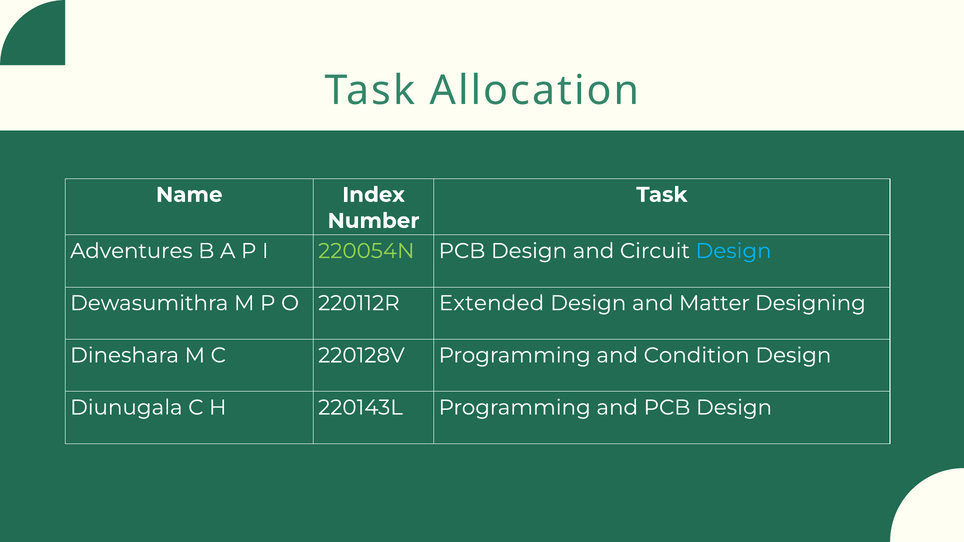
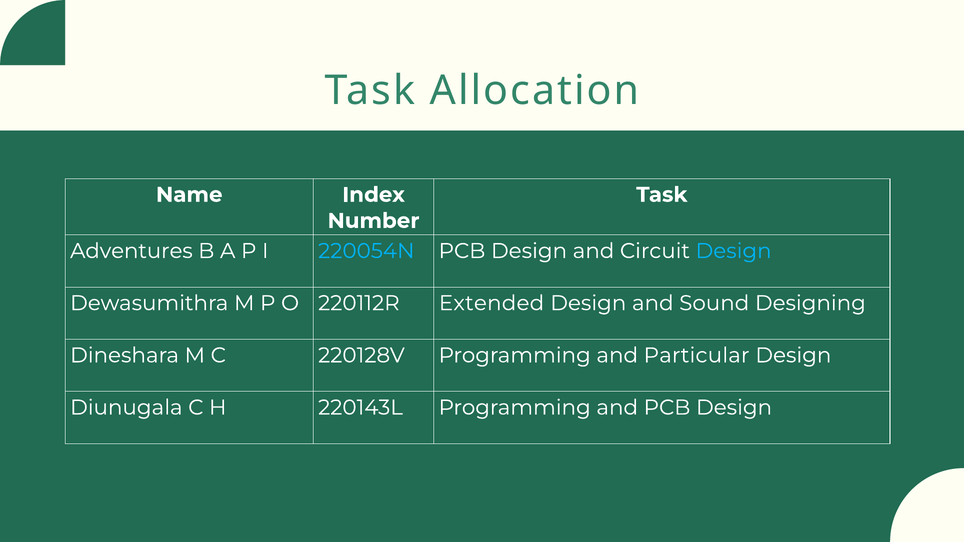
220054N colour: light green -> light blue
Matter: Matter -> Sound
Condition: Condition -> Particular
